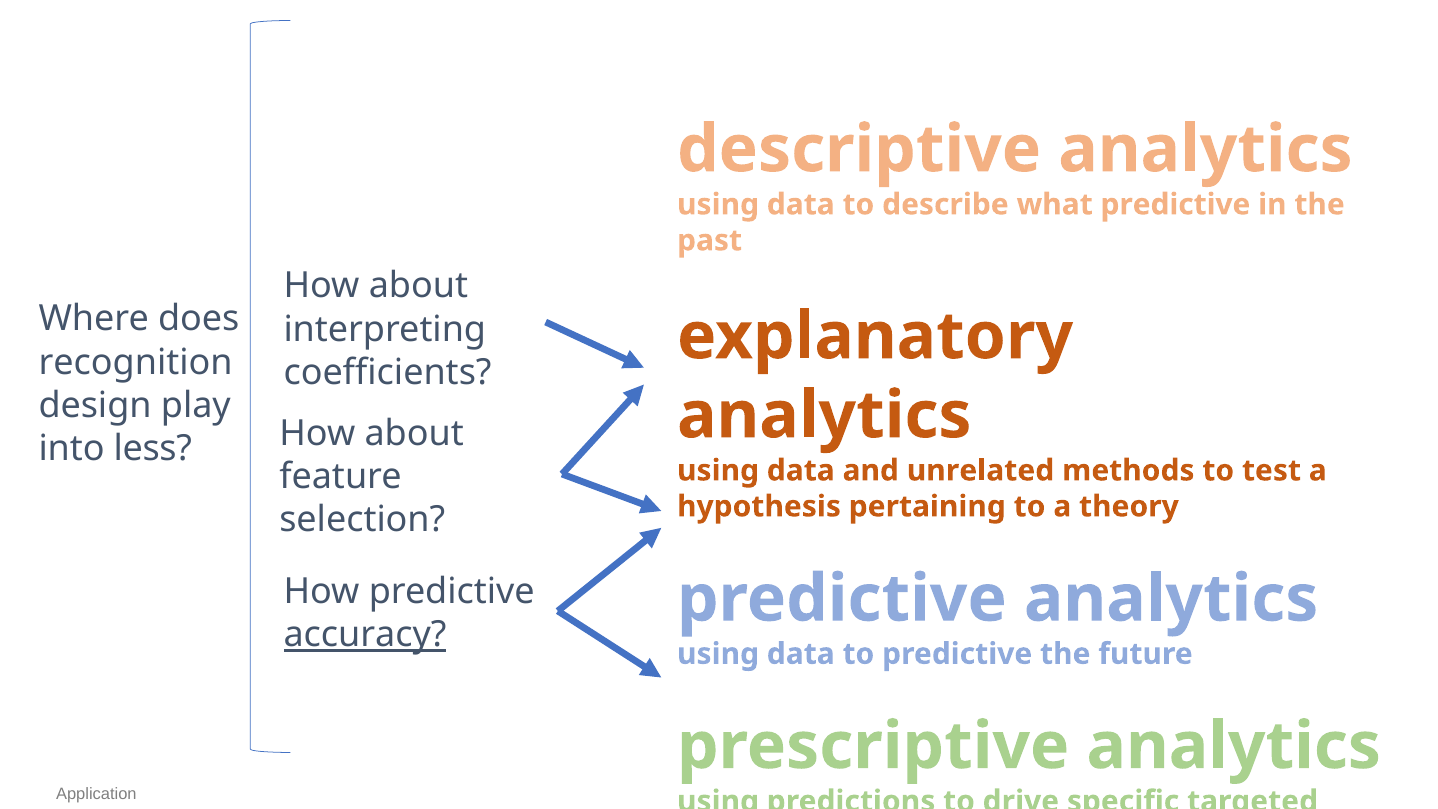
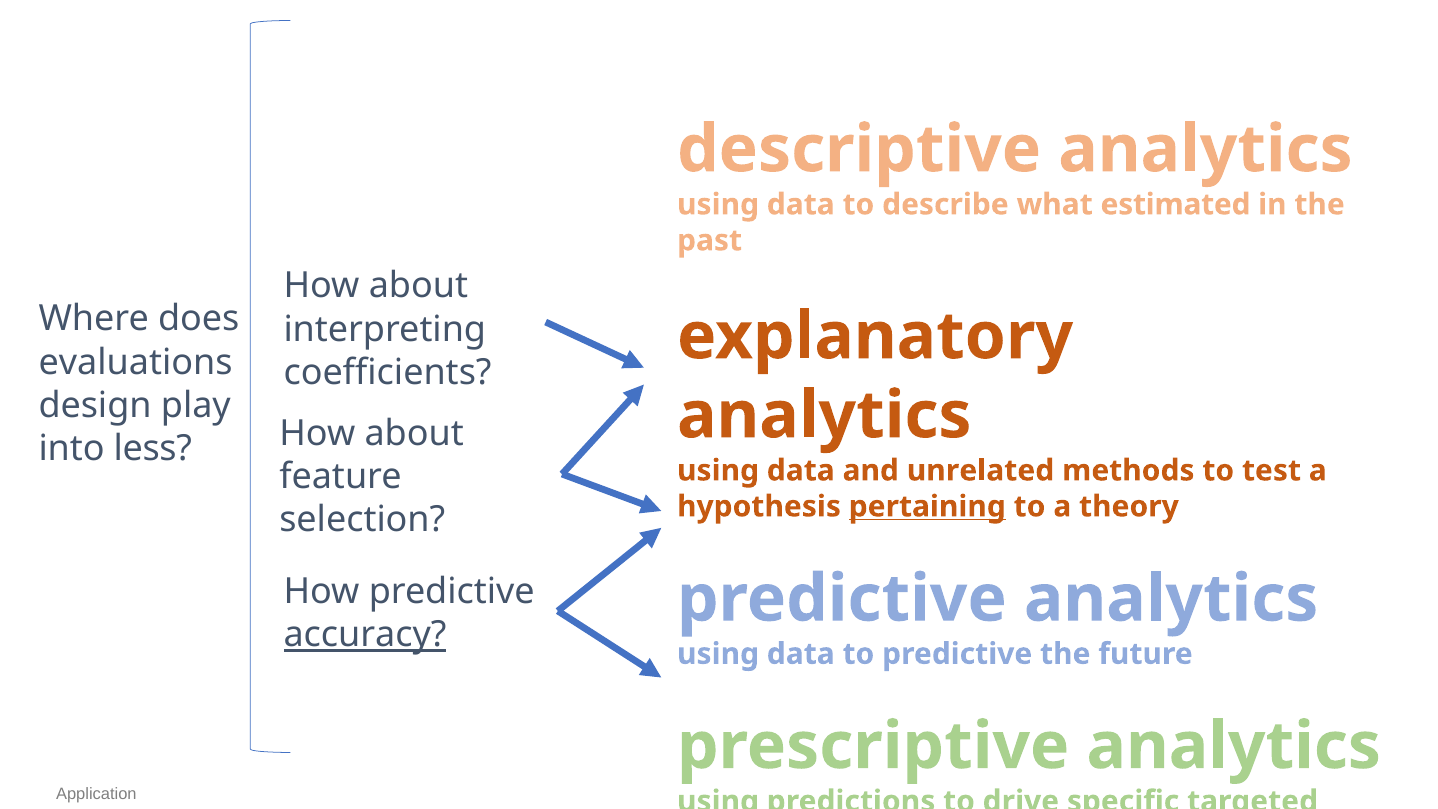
what predictive: predictive -> estimated
recognition: recognition -> evaluations
pertaining underline: none -> present
